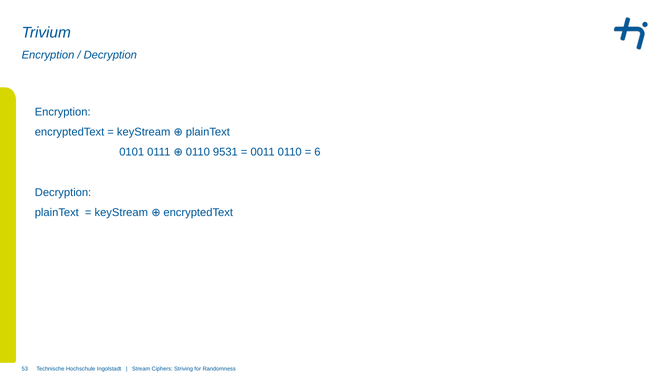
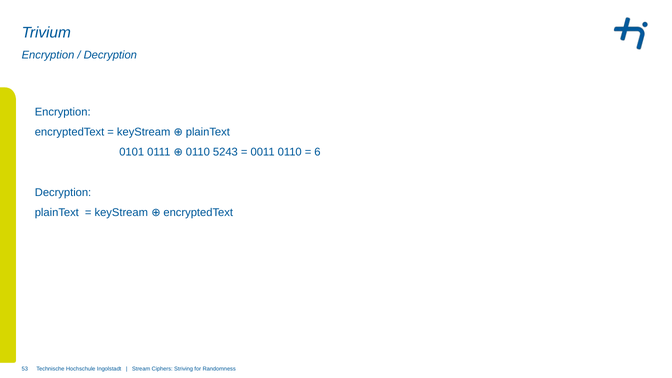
9531: 9531 -> 5243
